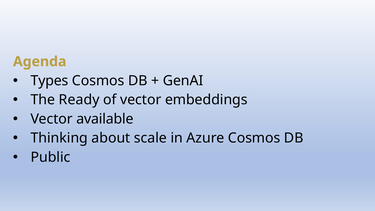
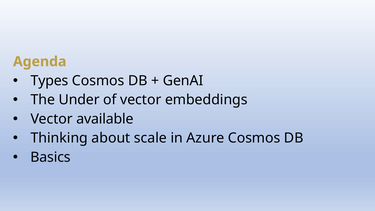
Ready: Ready -> Under
Public: Public -> Basics
